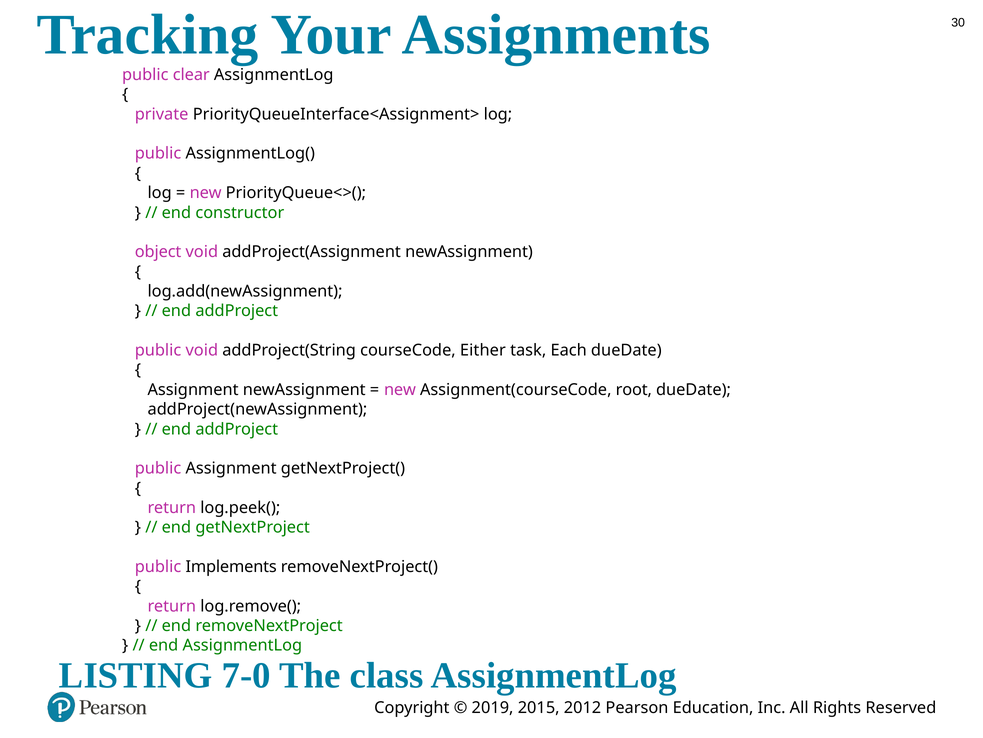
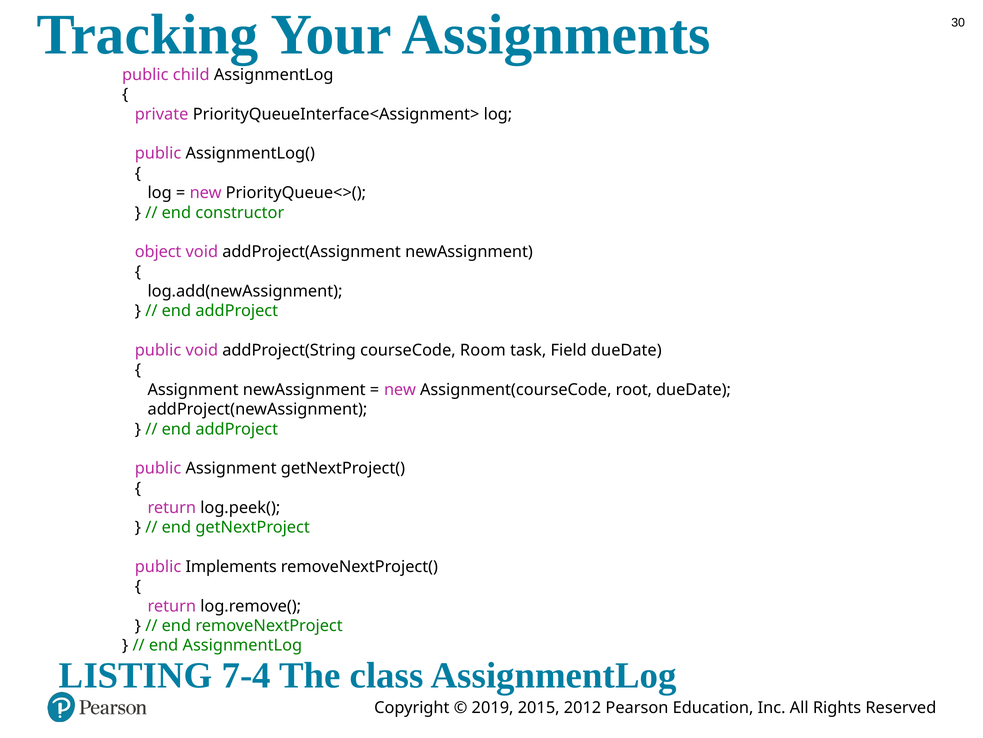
clear: clear -> child
Either: Either -> Room
Each: Each -> Field
7-0: 7-0 -> 7-4
